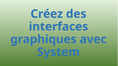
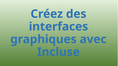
System: System -> Incluse
